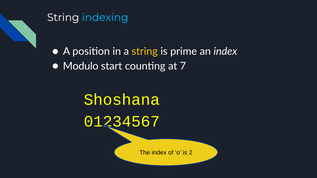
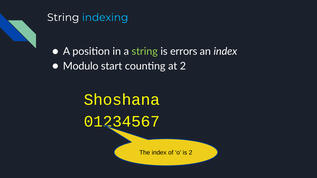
string at (145, 52) colour: yellow -> light green
prime: prime -> errors
at 7: 7 -> 2
